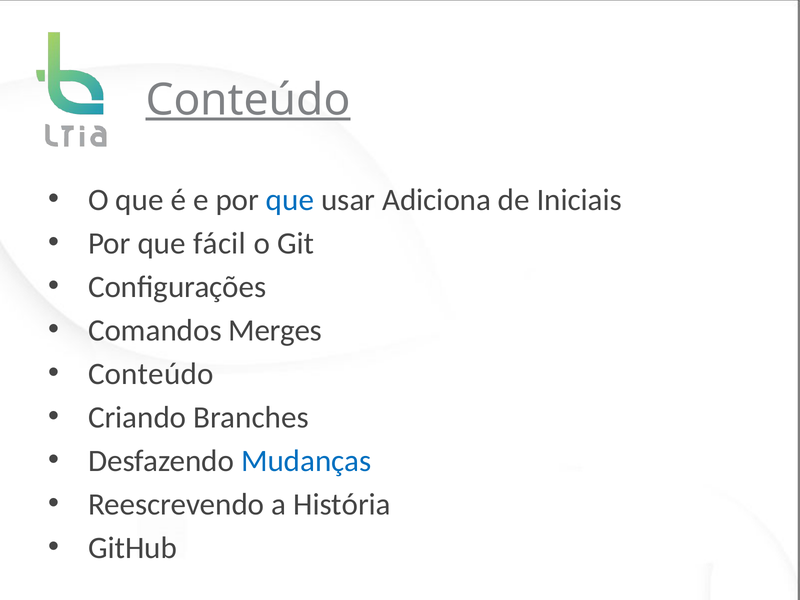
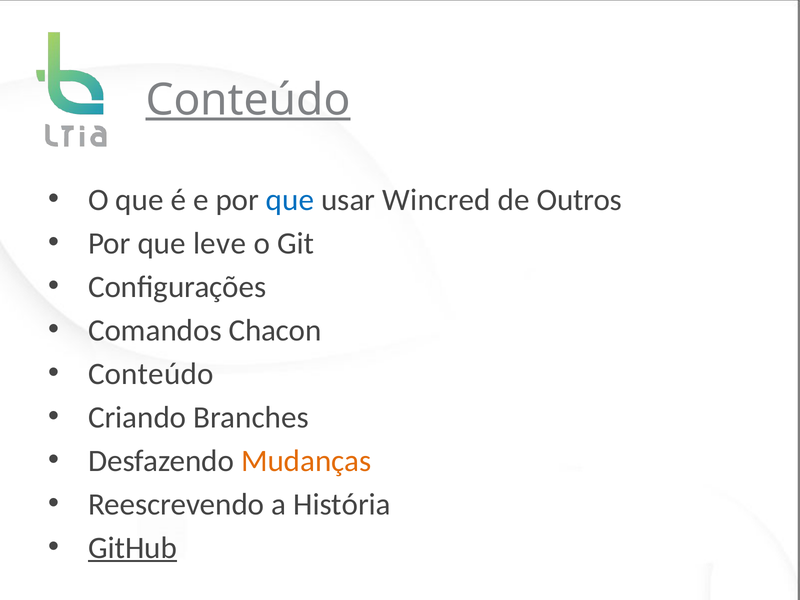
Adiciona: Adiciona -> Wincred
Iniciais: Iniciais -> Outros
fácil: fácil -> leve
Merges: Merges -> Chacon
Mudanças colour: blue -> orange
GitHub underline: none -> present
